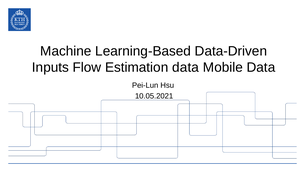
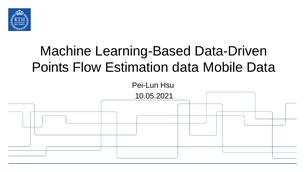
Inputs: Inputs -> Points
